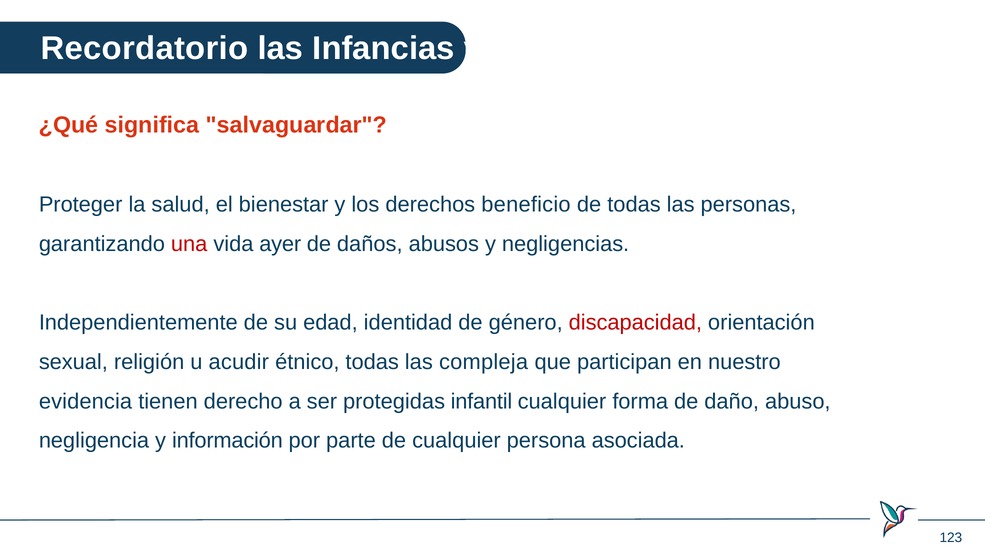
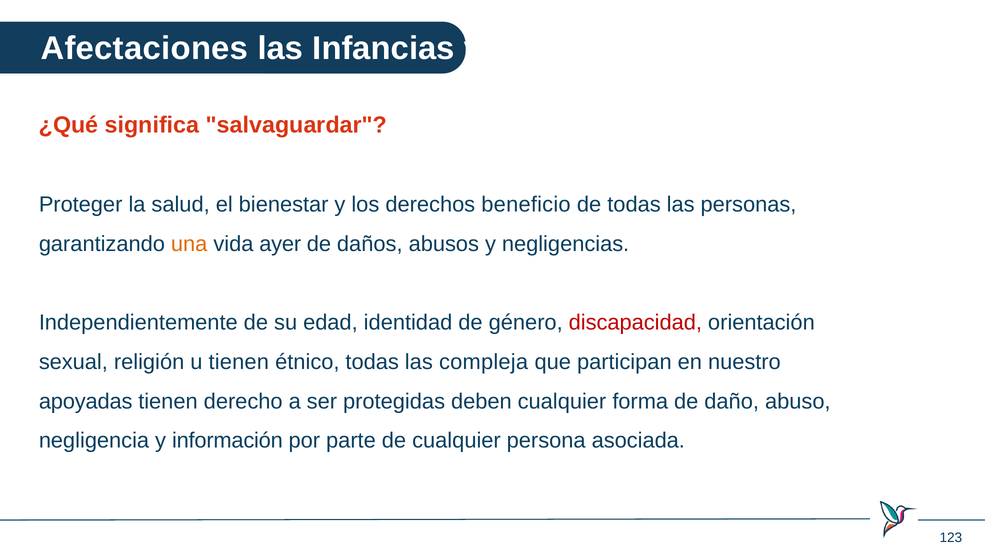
Recordatorio: Recordatorio -> Afectaciones
una colour: red -> orange
u acudir: acudir -> tienen
evidencia: evidencia -> apoyadas
infantil: infantil -> deben
